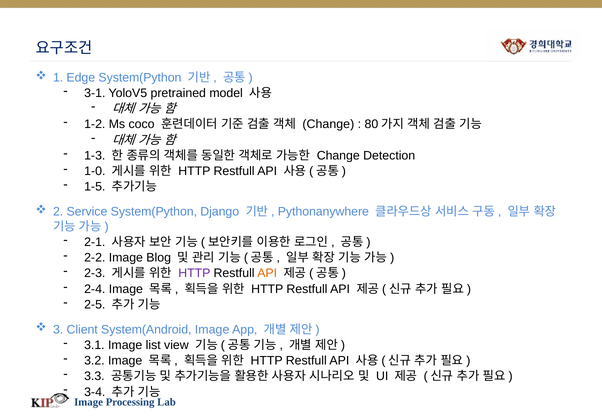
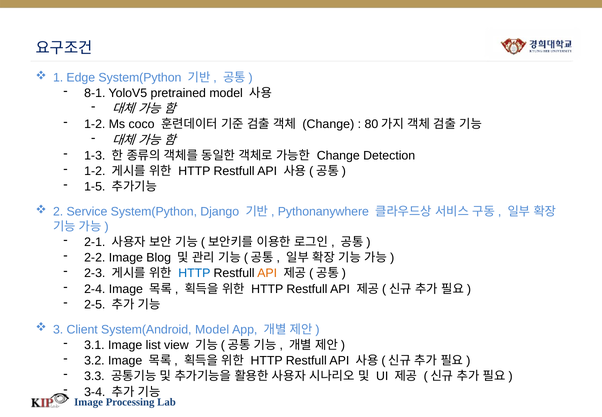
3-1: 3-1 -> 8-1
1-0 at (95, 171): 1-0 -> 1-2
HTTP at (194, 273) colour: purple -> blue
System(Android Image: Image -> Model
